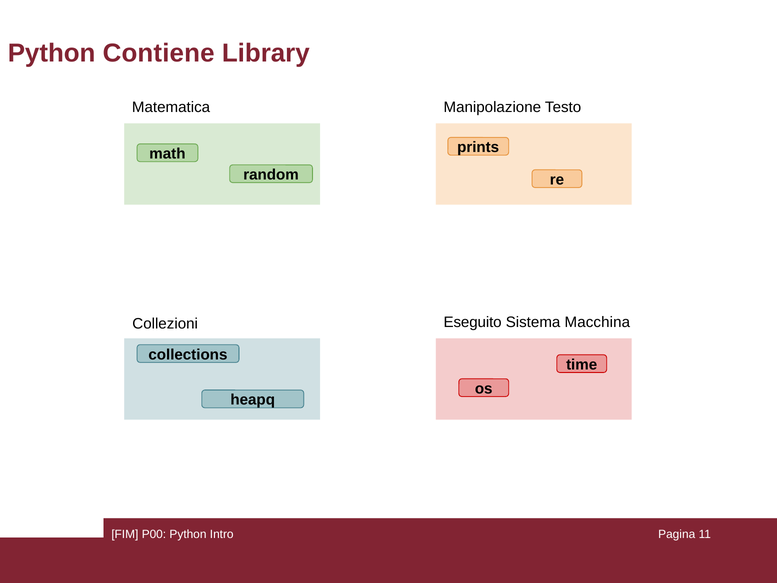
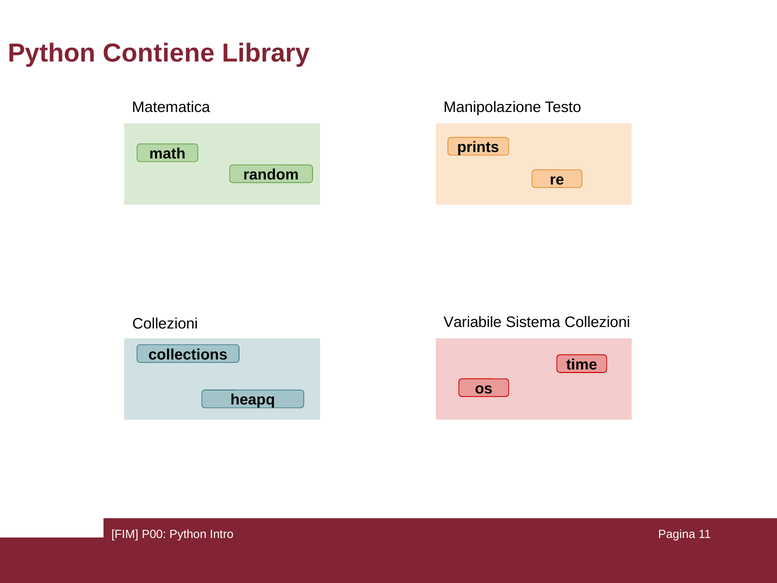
Eseguito: Eseguito -> Variabile
Sistema Macchina: Macchina -> Collezioni
